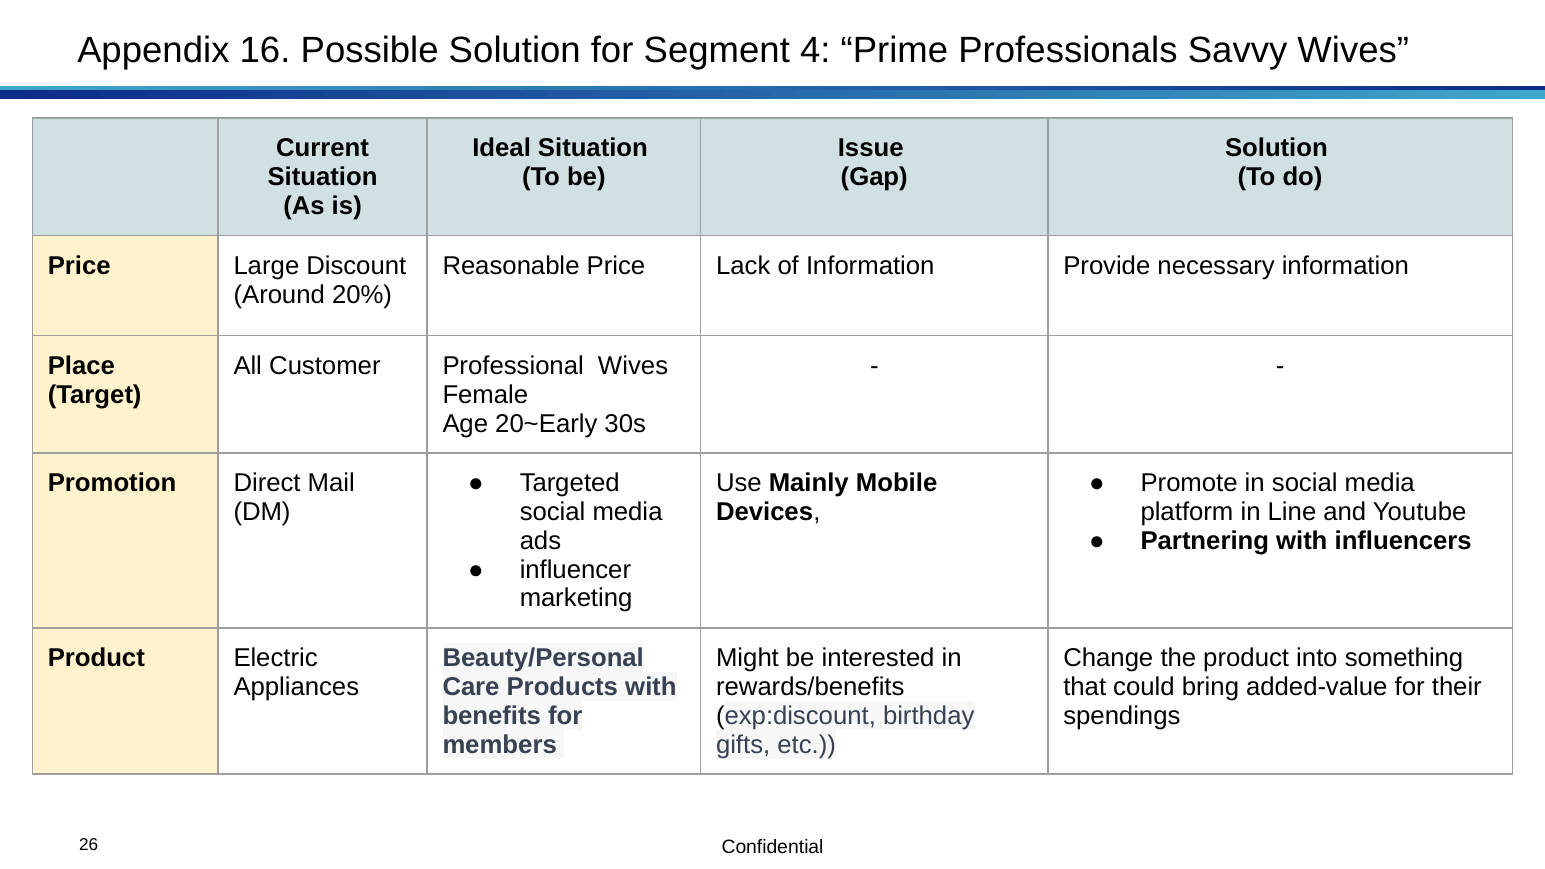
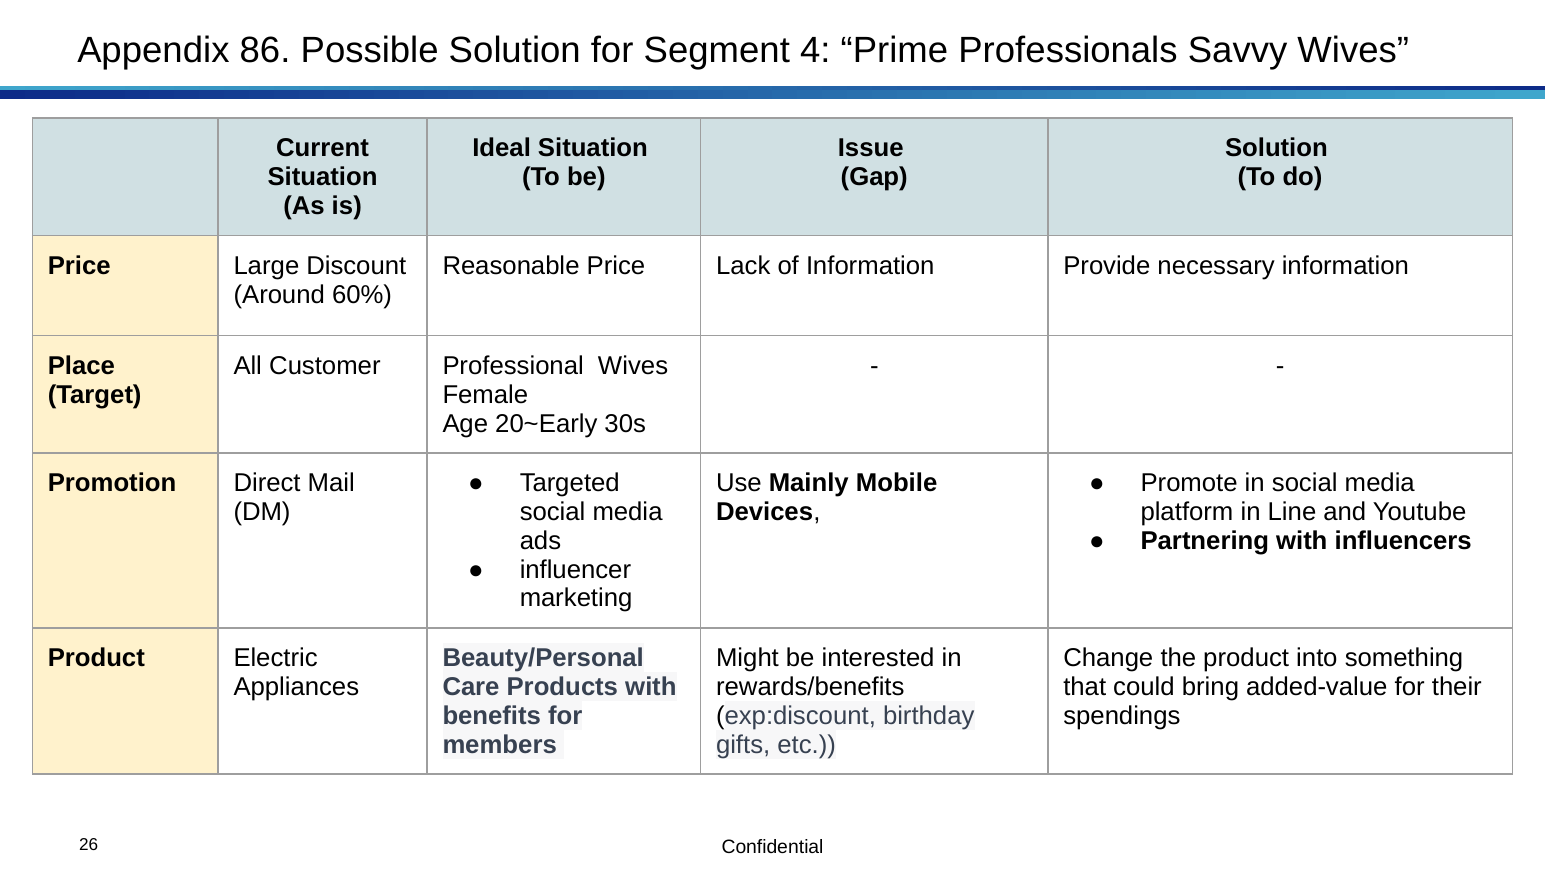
16: 16 -> 86
20%: 20% -> 60%
